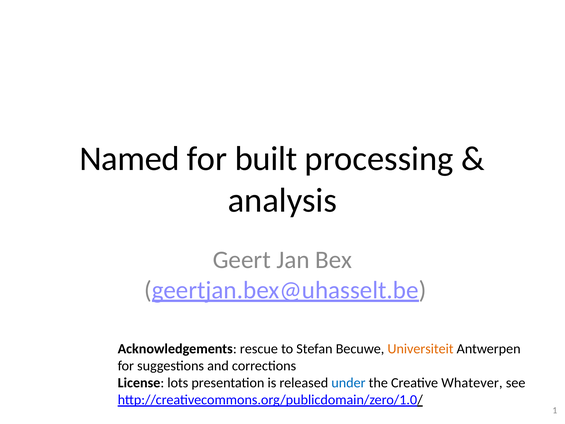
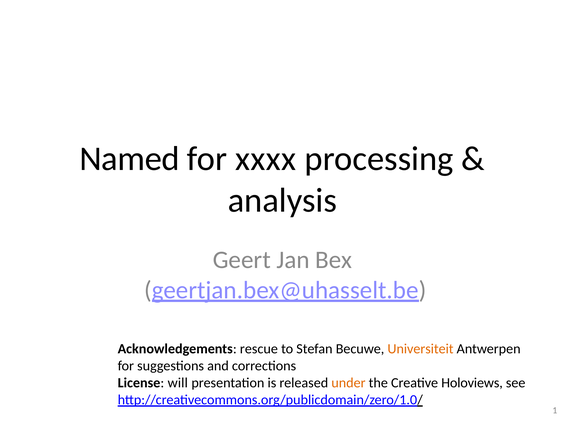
built: built -> xxxx
lots: lots -> will
under colour: blue -> orange
Whatever: Whatever -> Holoviews
